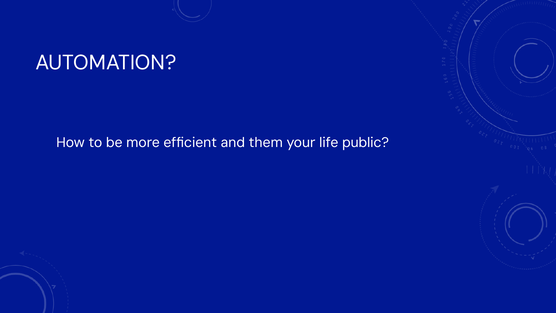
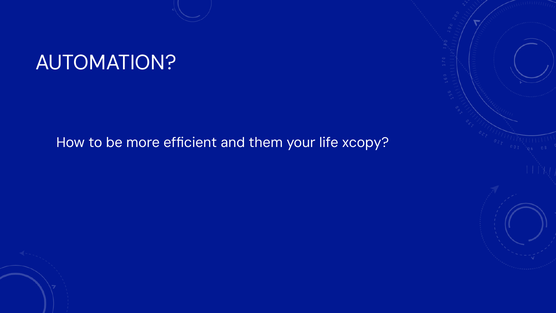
public: public -> xcopy
